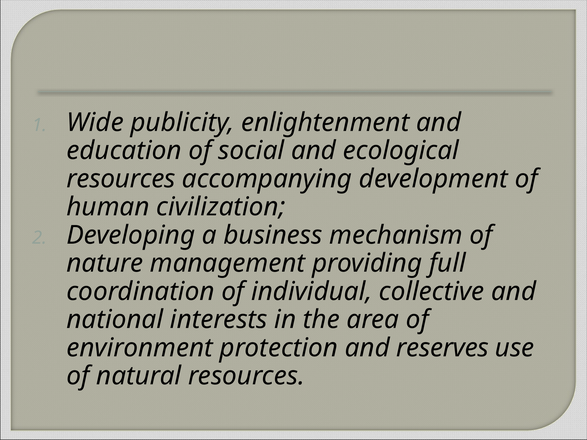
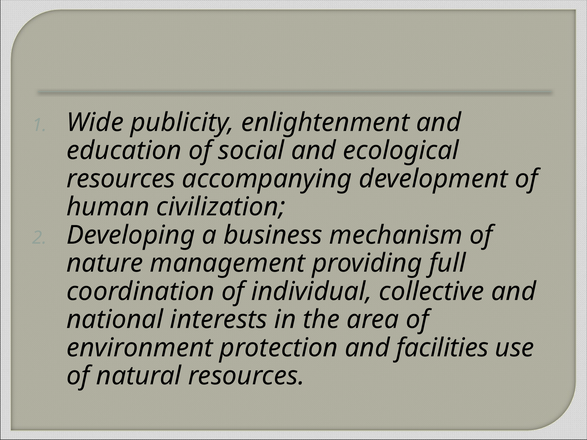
reserves: reserves -> facilities
